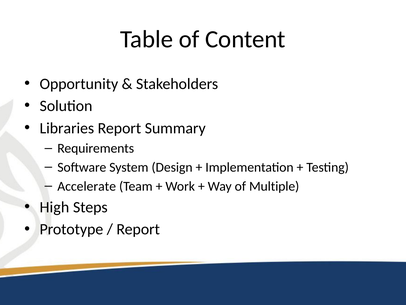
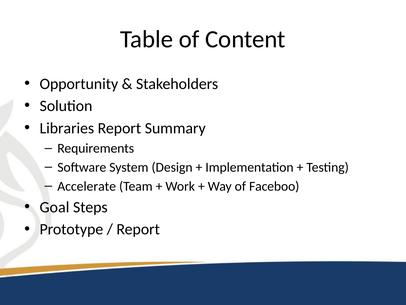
Multiple: Multiple -> Faceboo
High: High -> Goal
